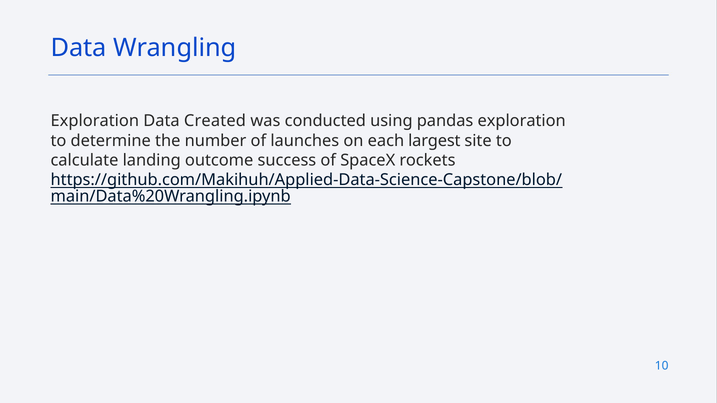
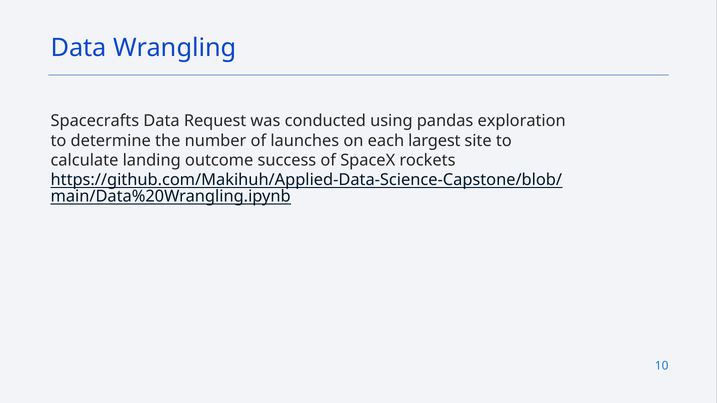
Exploration at (95, 121): Exploration -> Spacecrafts
Created: Created -> Request
